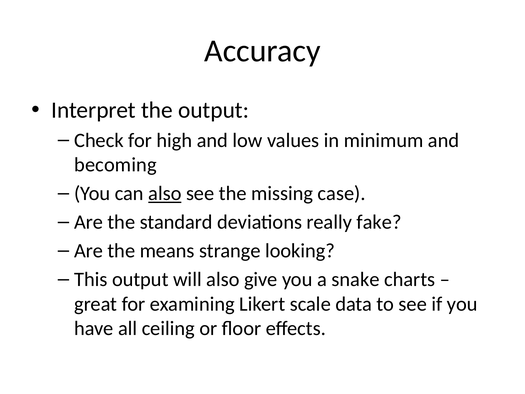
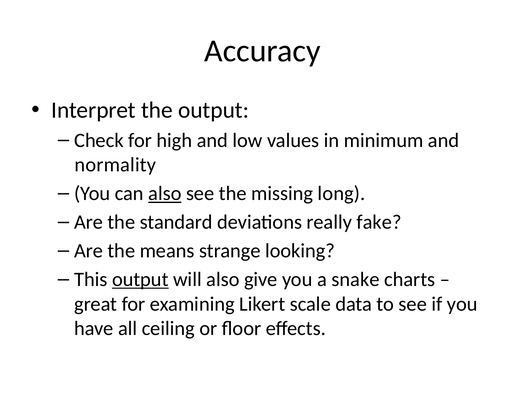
becoming: becoming -> normality
case: case -> long
output at (140, 279) underline: none -> present
